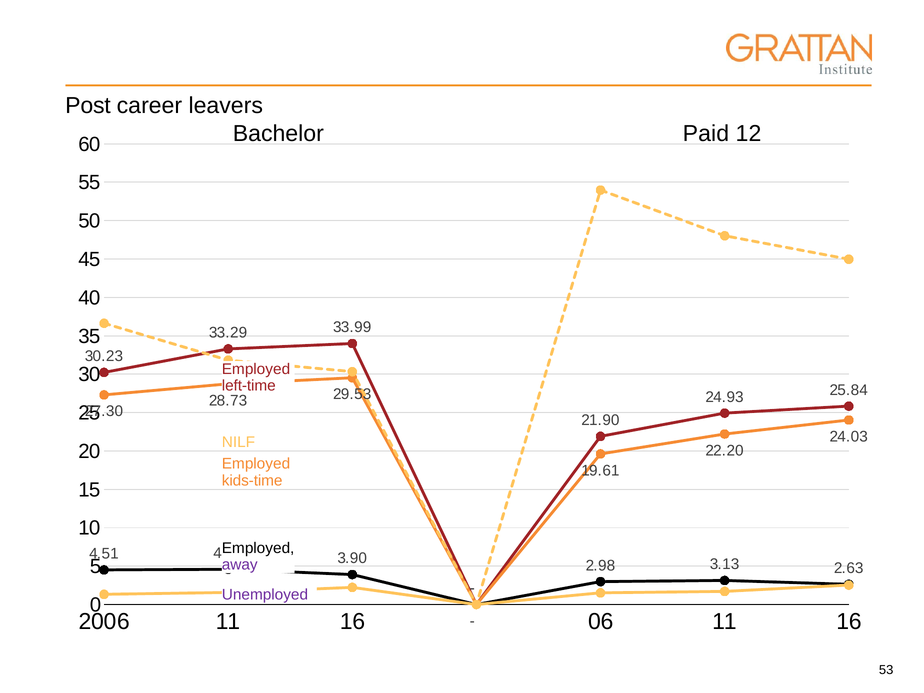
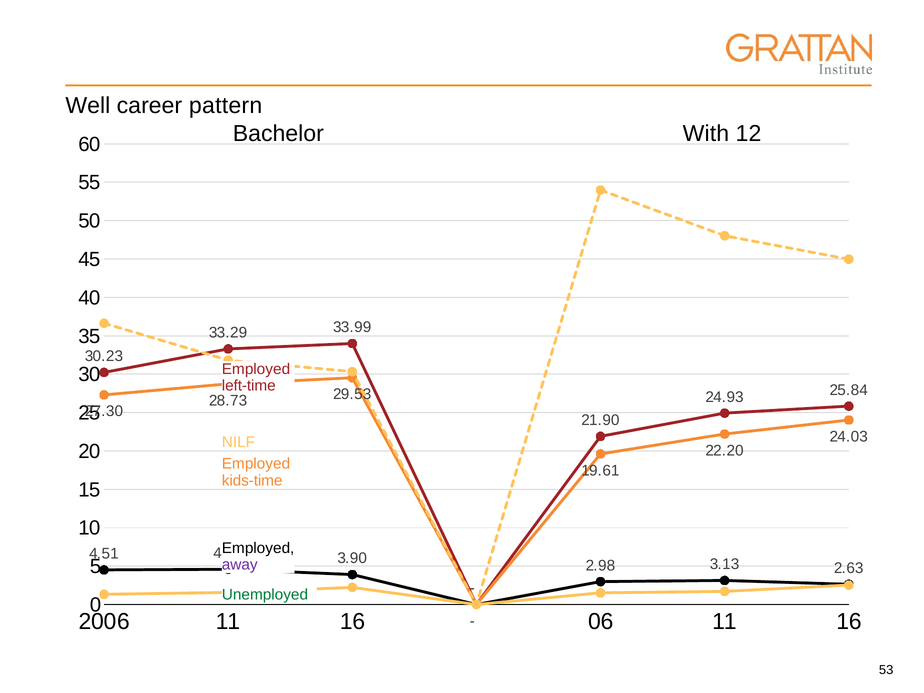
Post: Post -> Well
leavers: leavers -> pattern
Paid: Paid -> With
Unemployed colour: purple -> green
